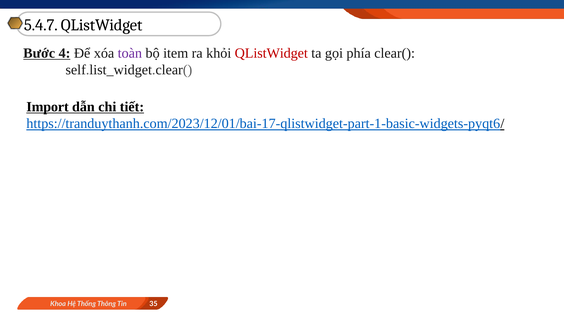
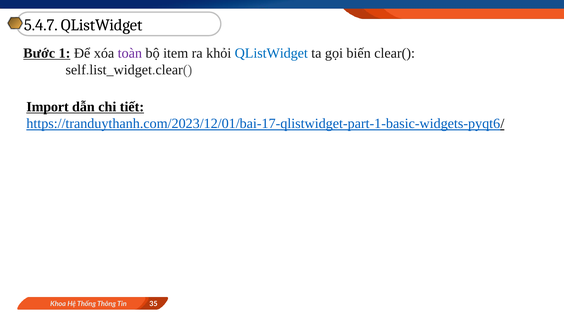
4: 4 -> 1
QListWidget at (271, 53) colour: red -> blue
phía: phía -> biến
